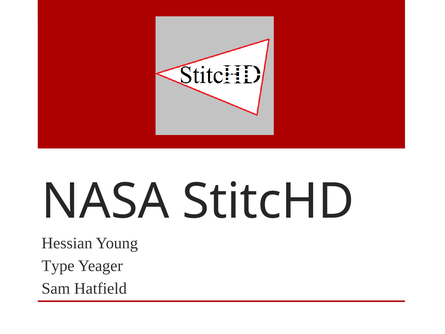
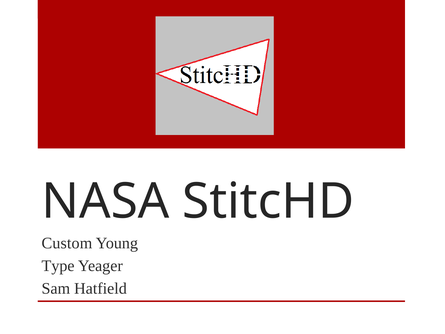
Hessian: Hessian -> Custom
